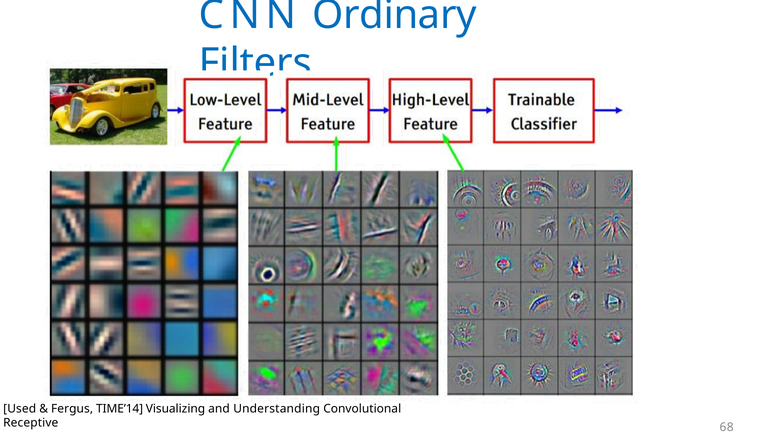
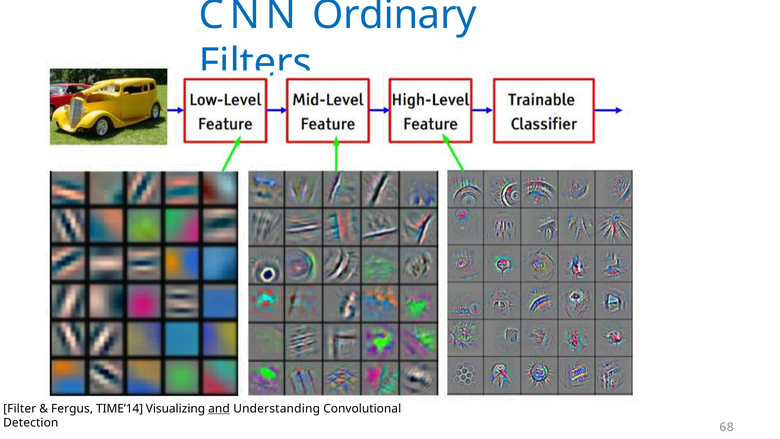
Used: Used -> Filter
and underline: none -> present
Receptive: Receptive -> Detection
